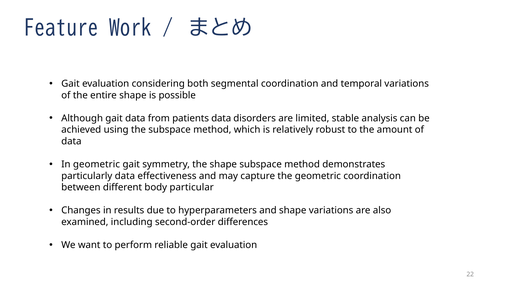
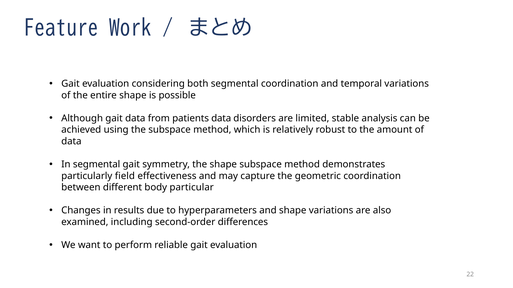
In geometric: geometric -> segmental
particularly data: data -> field
